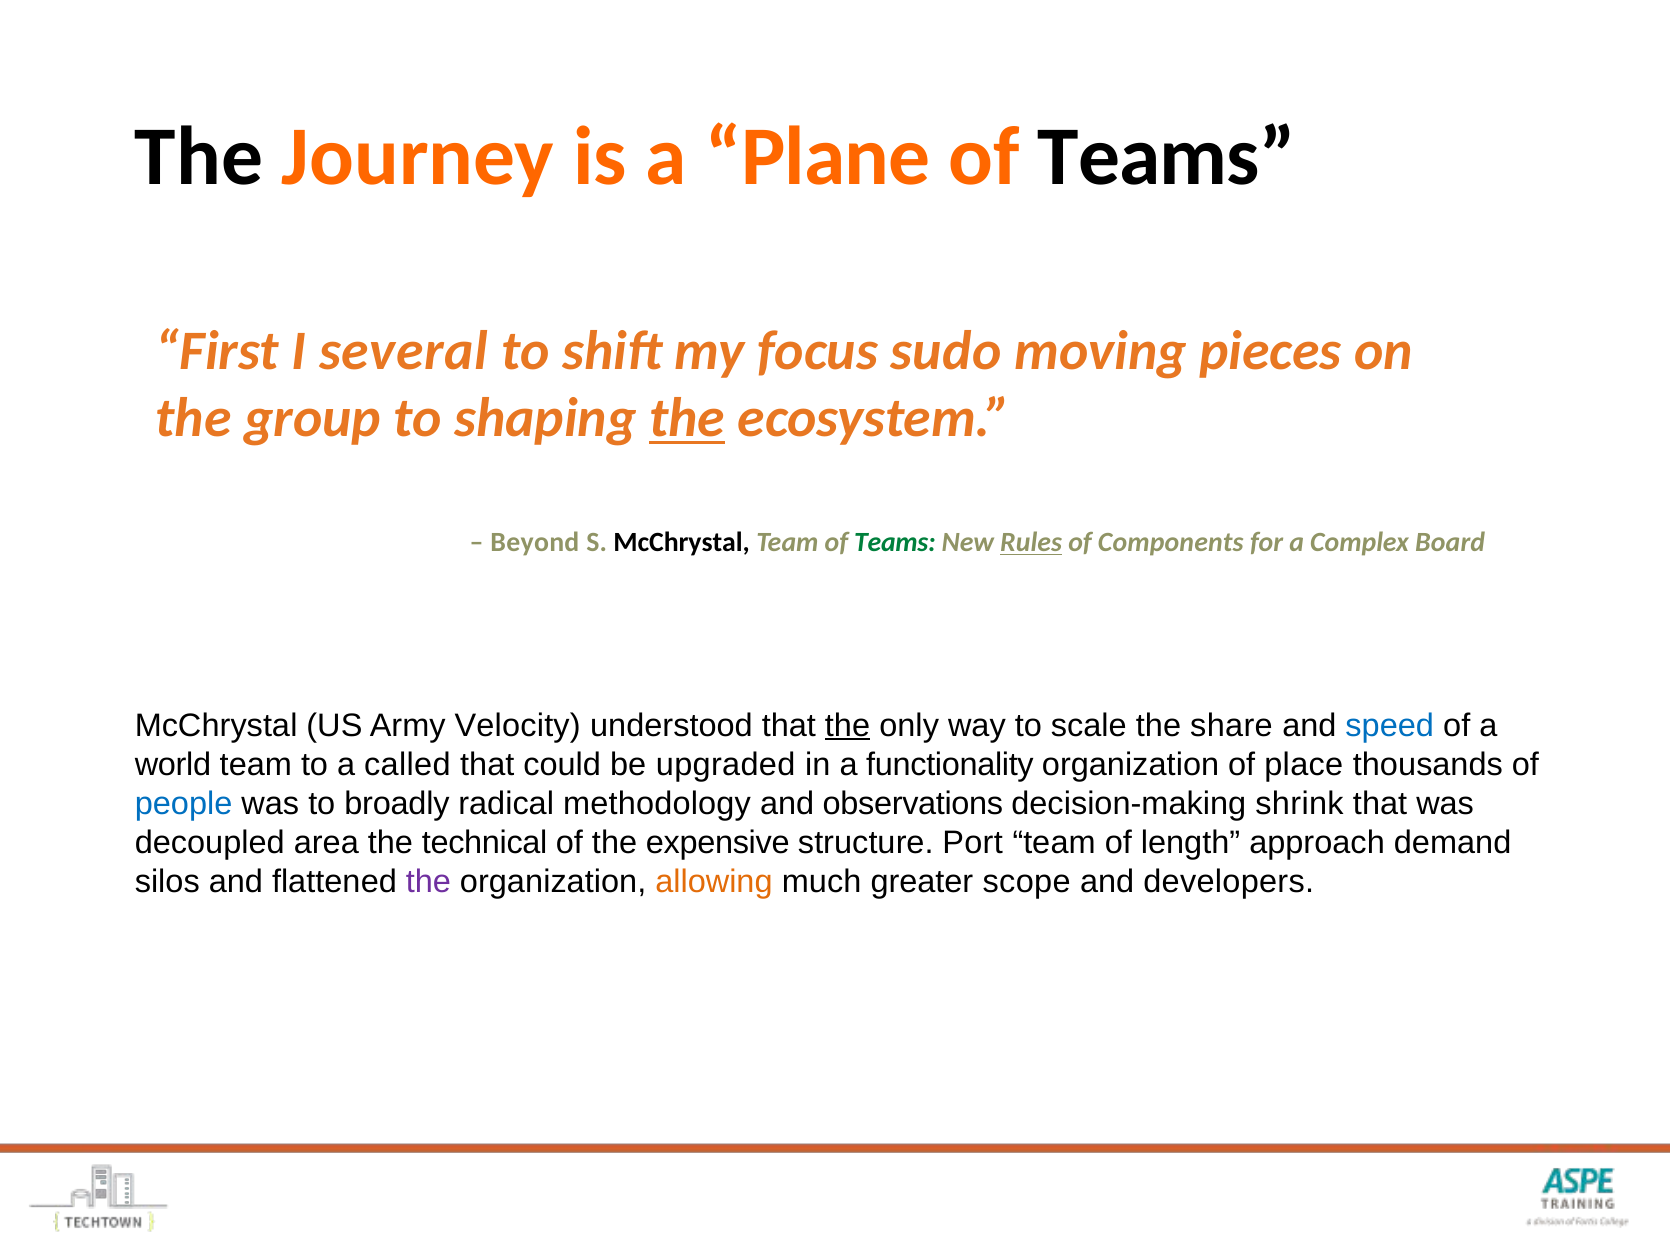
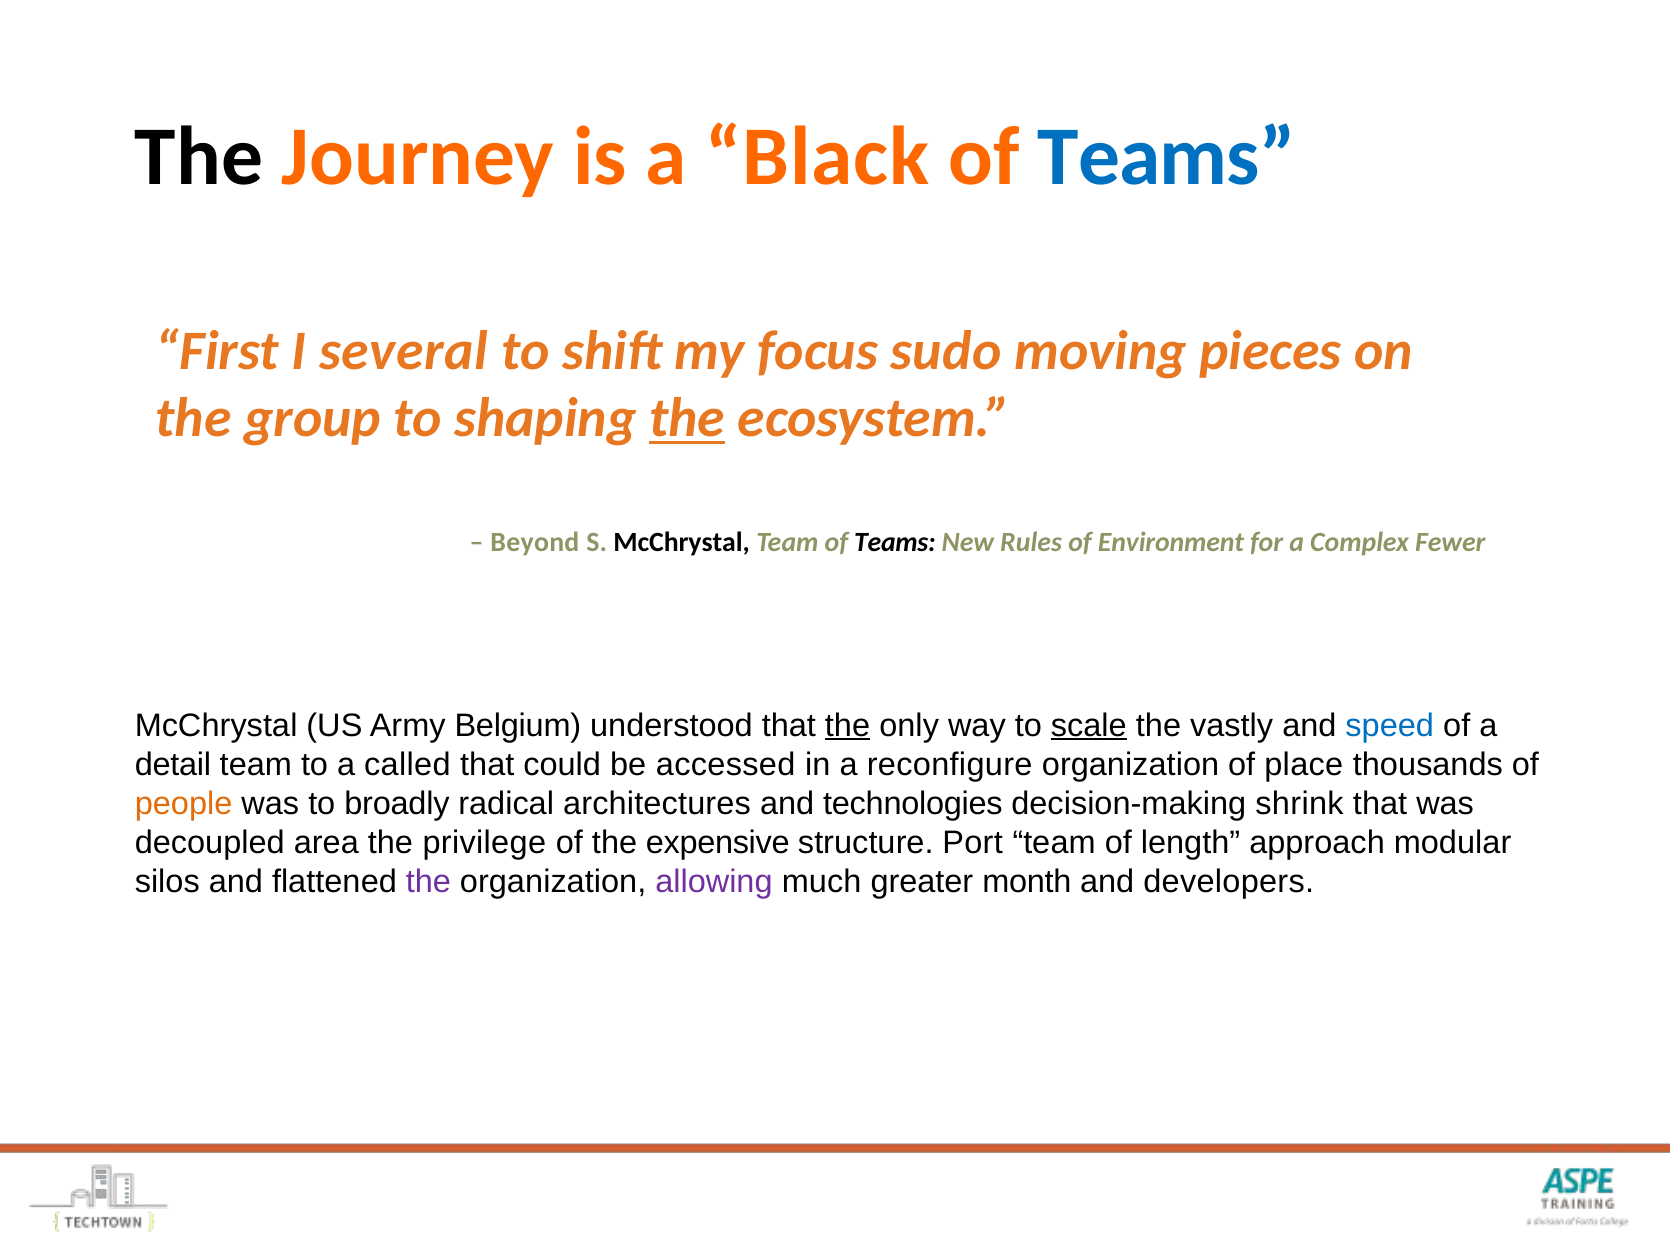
Plane: Plane -> Black
Teams at (1167, 157) colour: black -> blue
Teams at (895, 543) colour: green -> black
Rules underline: present -> none
Components: Components -> Environment
Board: Board -> Fewer
Velocity: Velocity -> Belgium
scale underline: none -> present
share: share -> vastly
world: world -> detail
upgraded: upgraded -> accessed
functionality: functionality -> reconfigure
people colour: blue -> orange
methodology: methodology -> architectures
observations: observations -> technologies
technical: technical -> privilege
demand: demand -> modular
allowing colour: orange -> purple
scope: scope -> month
